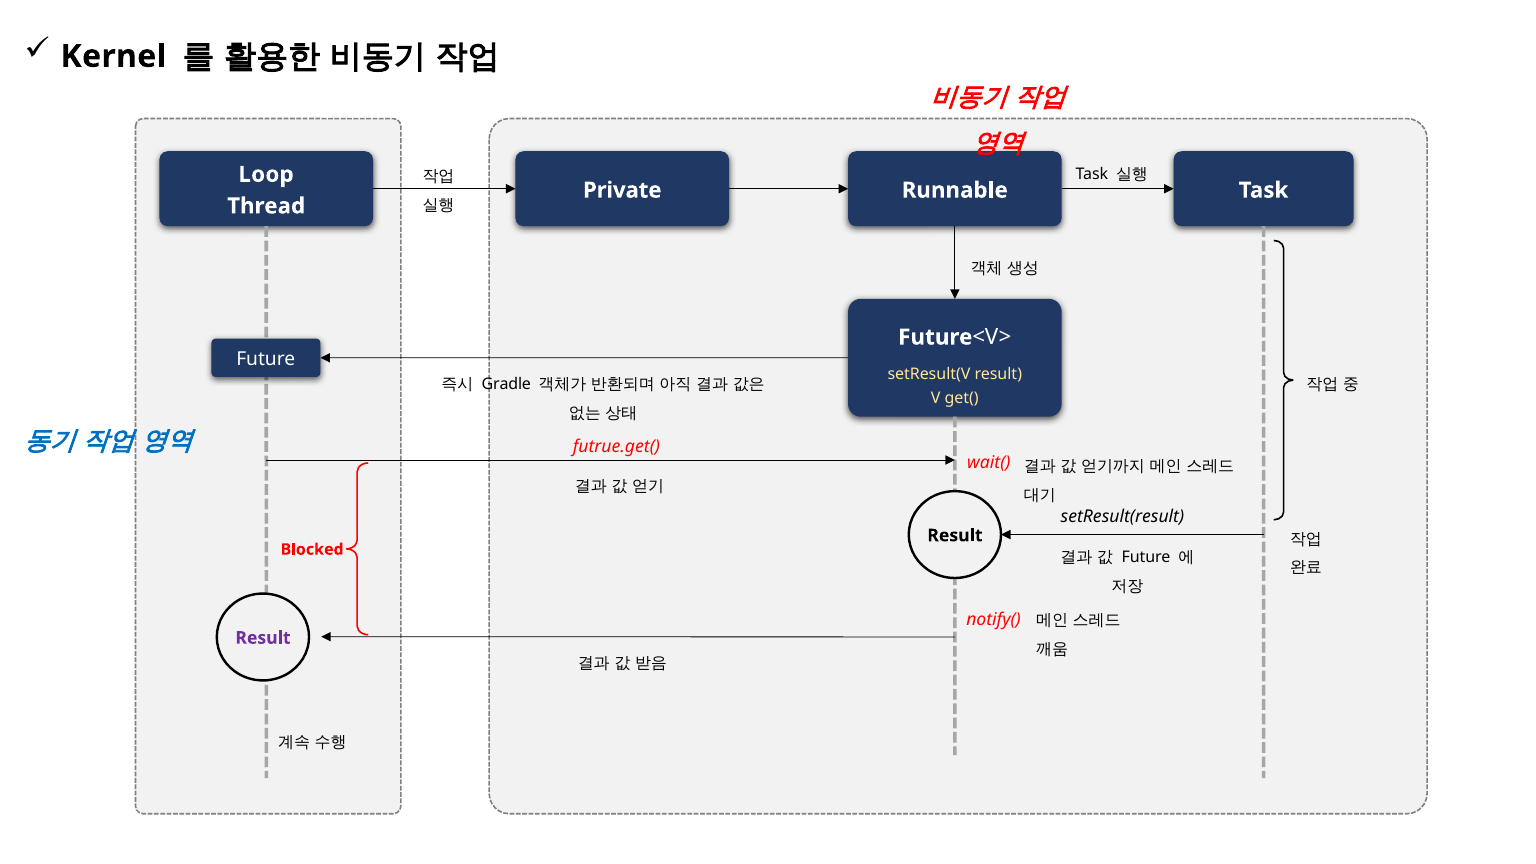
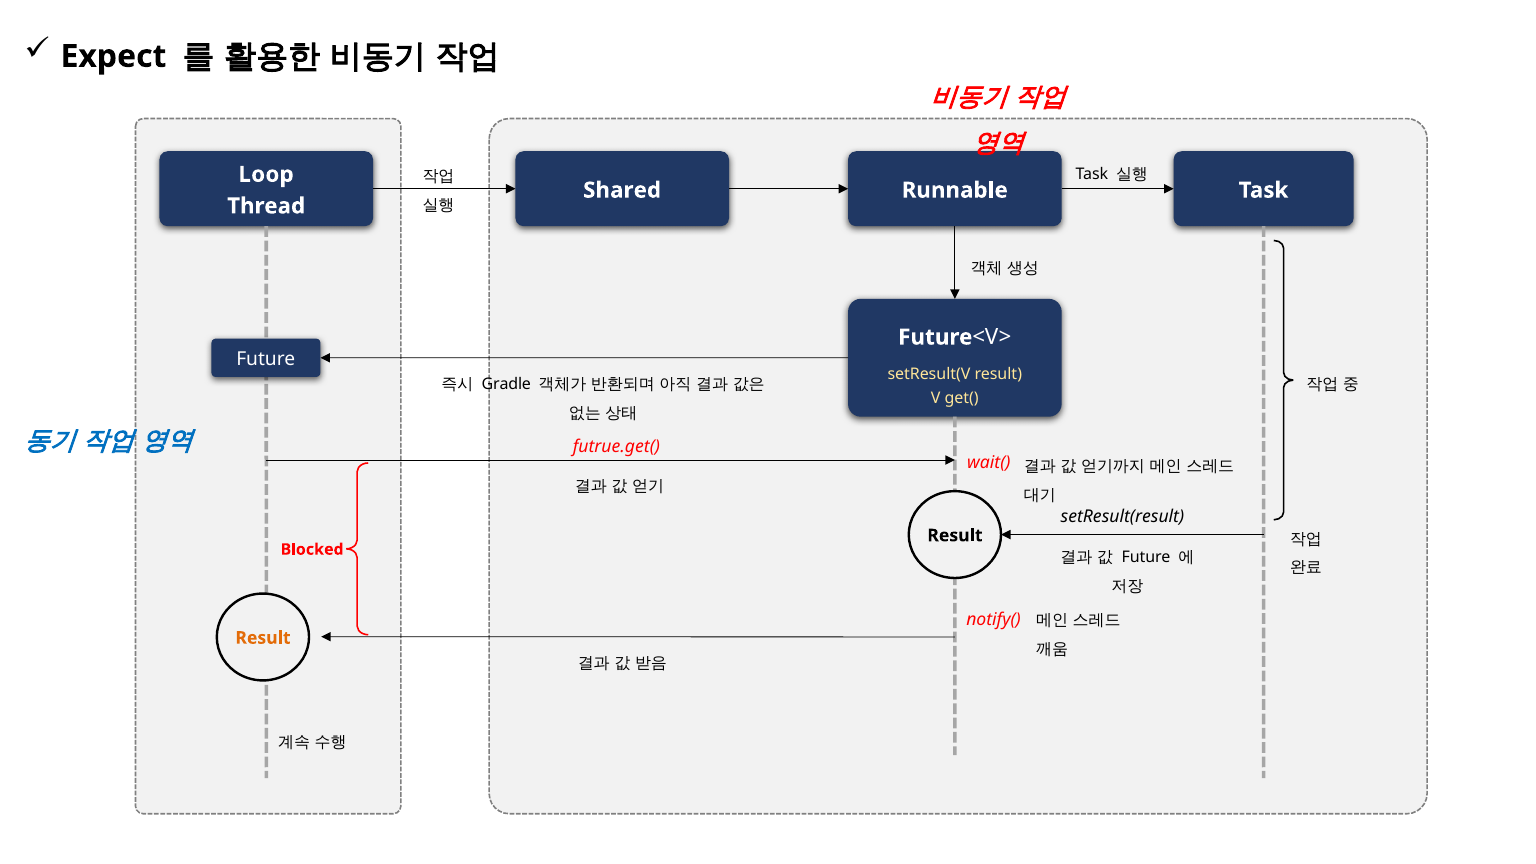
Kernel: Kernel -> Expect
Private: Private -> Shared
Result at (263, 638) colour: purple -> orange
